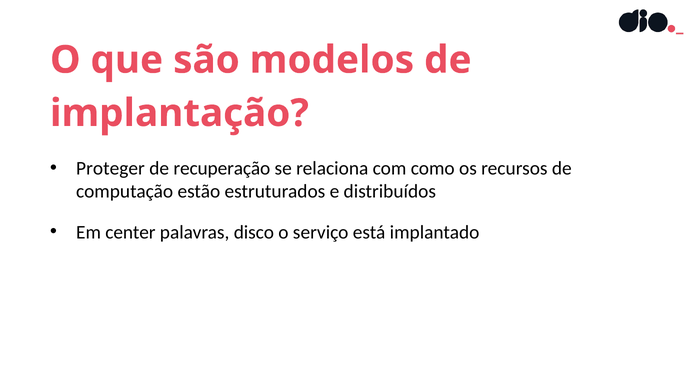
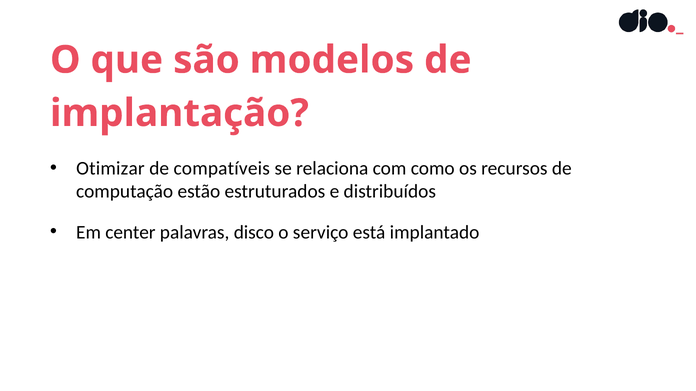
Proteger: Proteger -> Otimizar
recuperação: recuperação -> compatíveis
